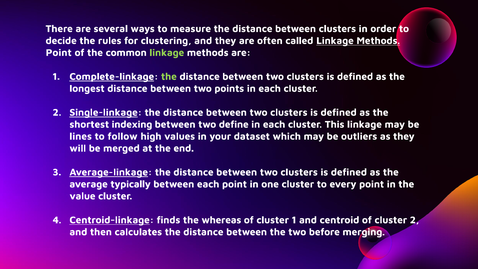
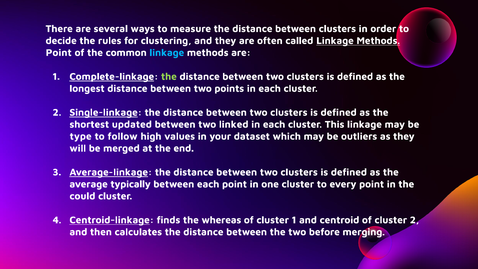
linkage at (167, 53) colour: light green -> light blue
indexing: indexing -> updated
define: define -> linked
lines: lines -> type
value: value -> could
